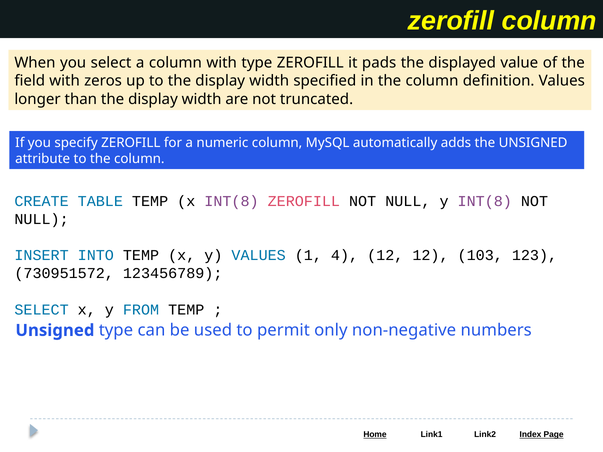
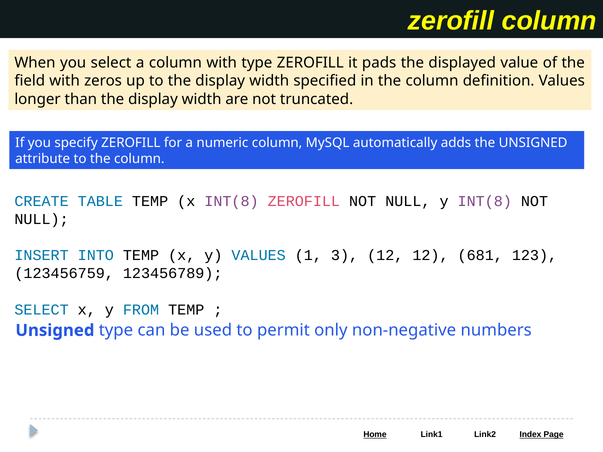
4: 4 -> 3
103: 103 -> 681
730951572: 730951572 -> 123456759
